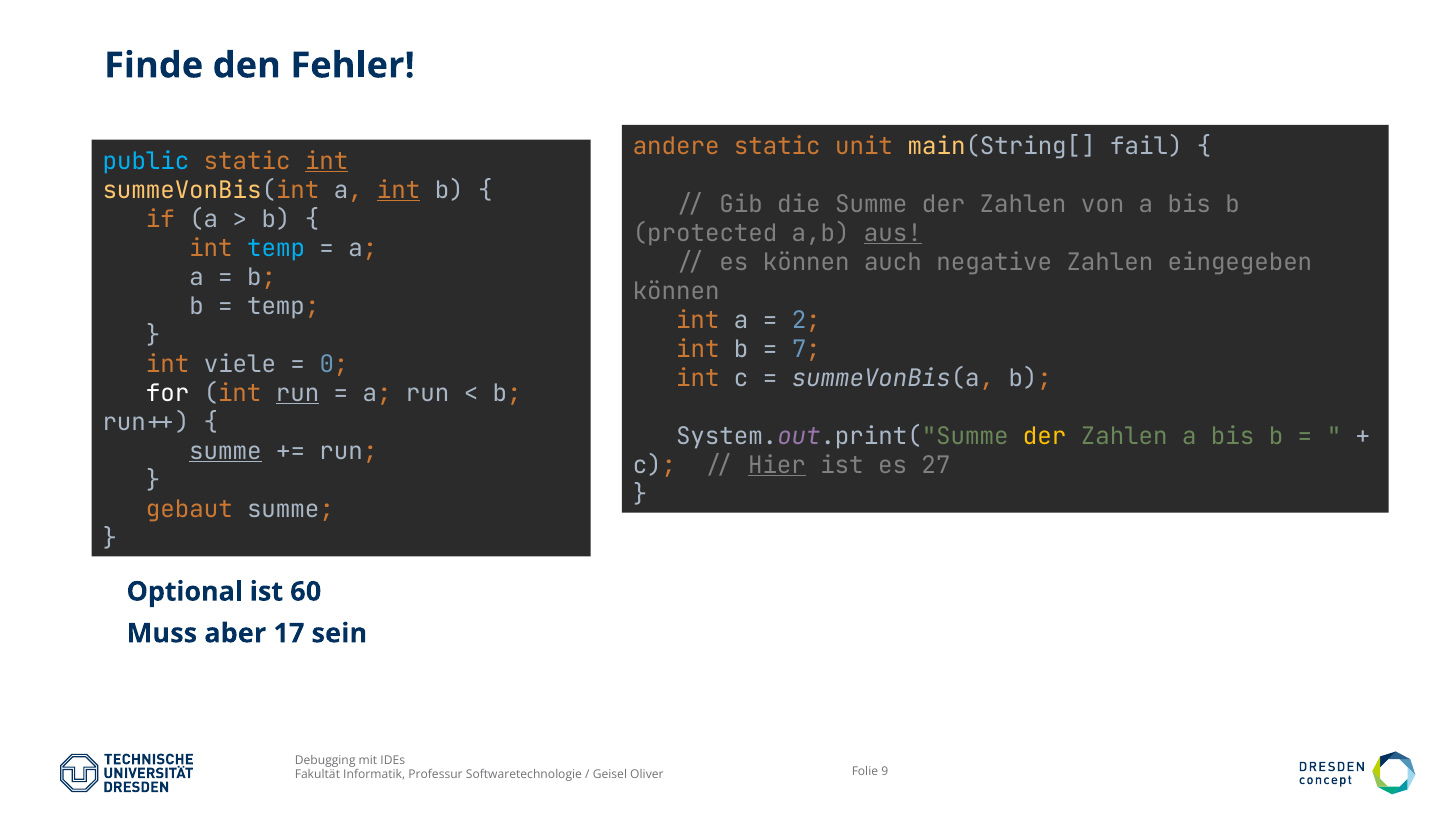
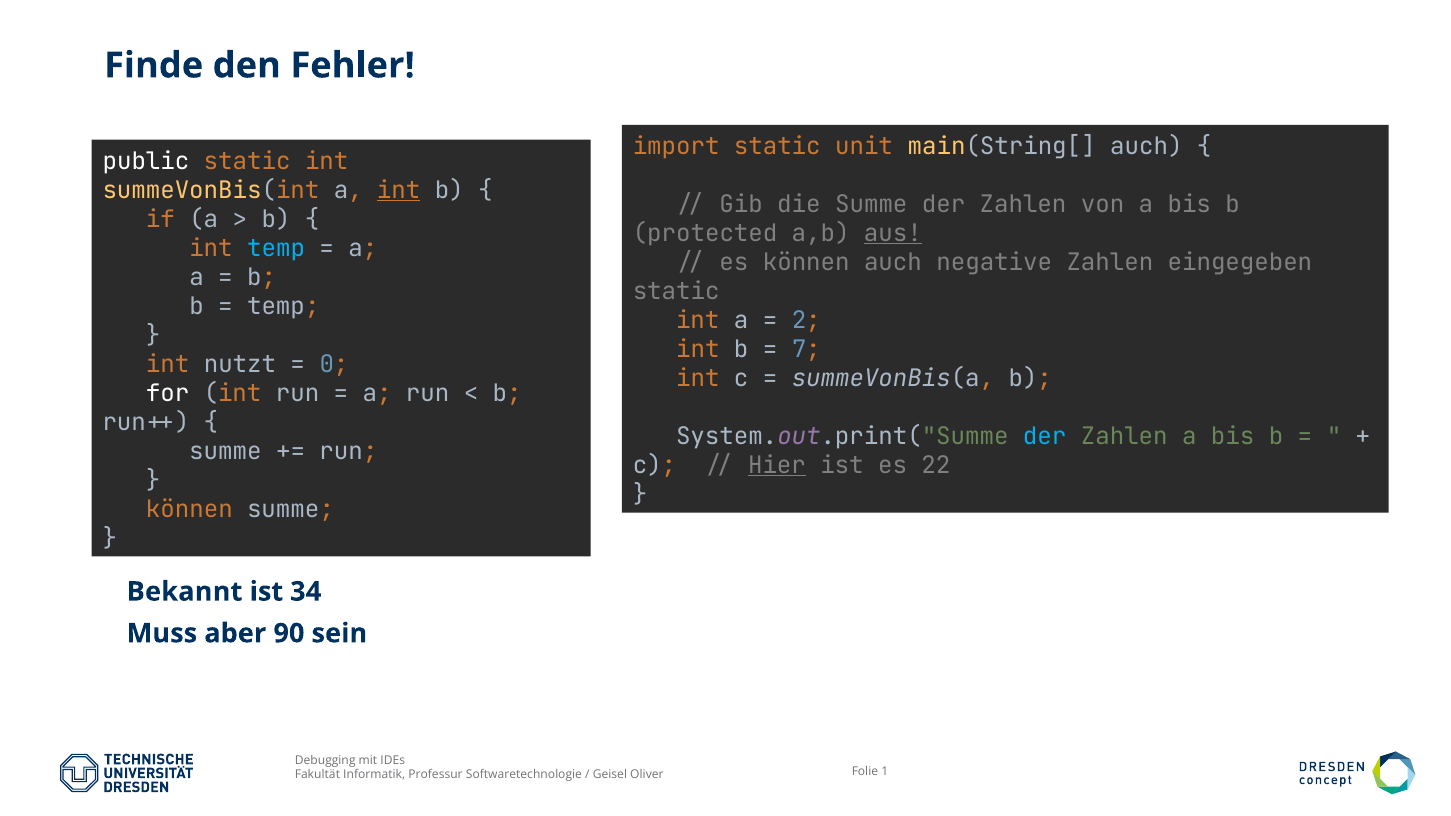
andere: andere -> import
main(String[ fail: fail -> auch
public colour: light blue -> white
int at (327, 161) underline: present -> none
können at (676, 291): können -> static
viele: viele -> nutzt
run at (298, 393) underline: present -> none
der at (1045, 436) colour: yellow -> light blue
summe at (225, 451) underline: present -> none
27: 27 -> 22
gebaut at (189, 509): gebaut -> können
Optional: Optional -> Bekannt
60: 60 -> 34
17: 17 -> 90
9: 9 -> 1
